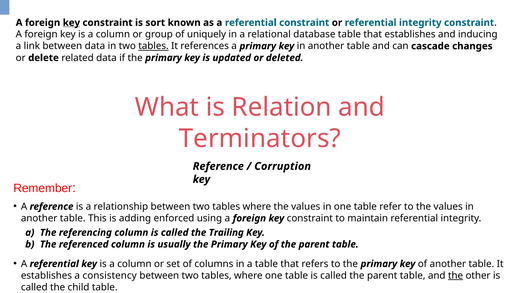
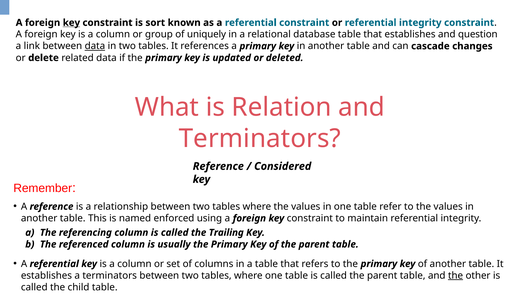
inducing: inducing -> question
data at (95, 46) underline: none -> present
tables at (153, 46) underline: present -> none
Corruption: Corruption -> Considered
adding: adding -> named
a consistency: consistency -> terminators
